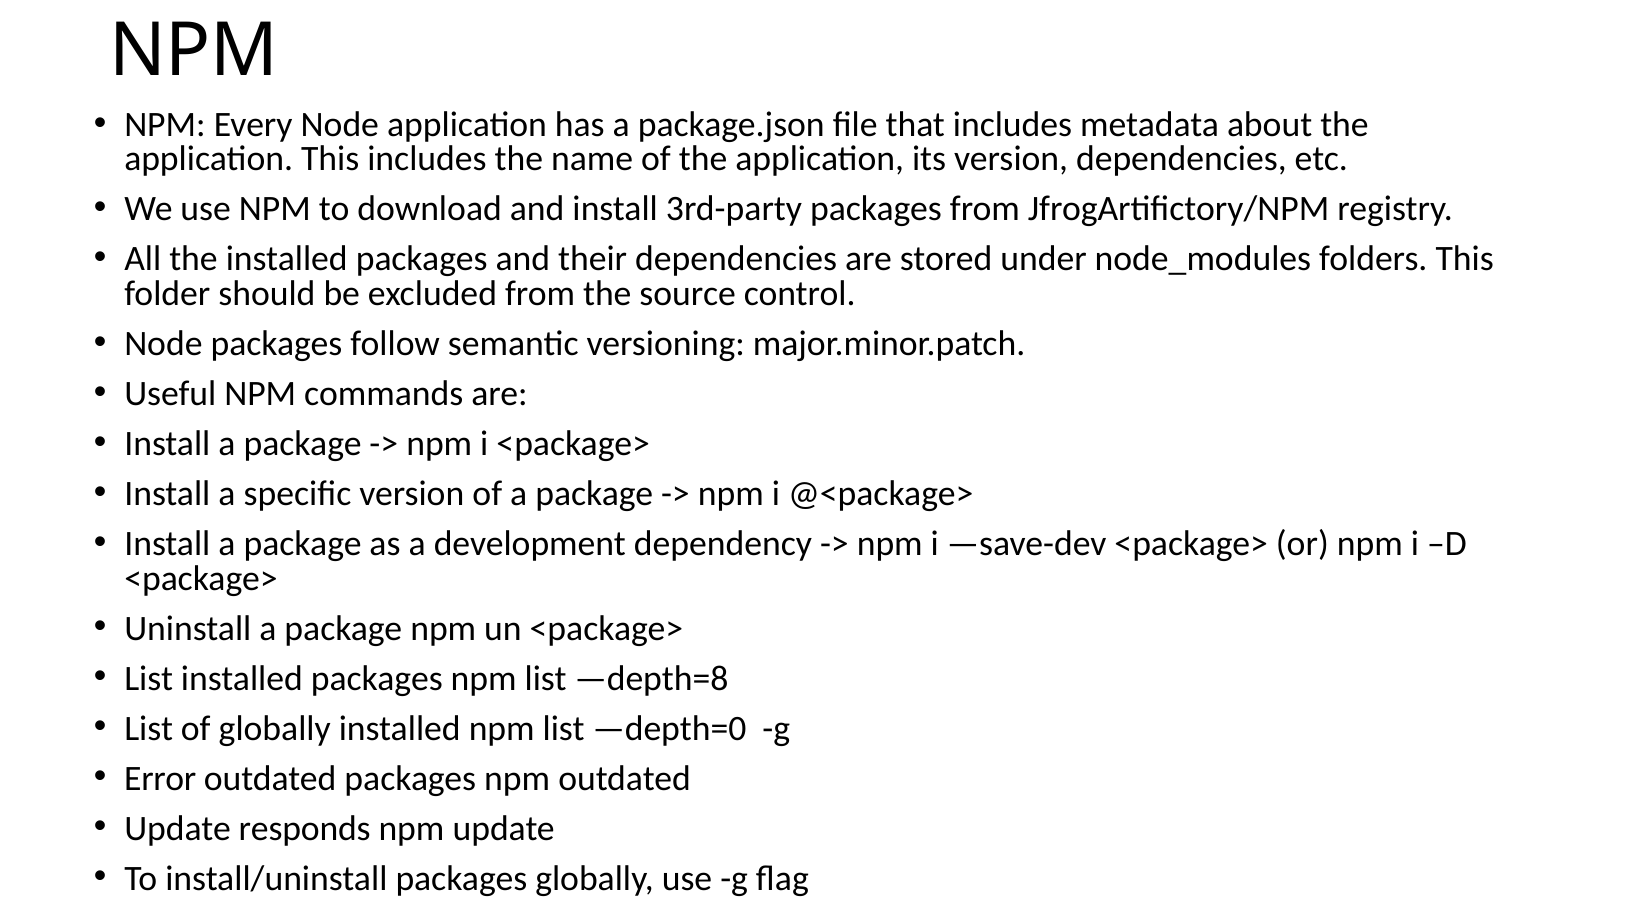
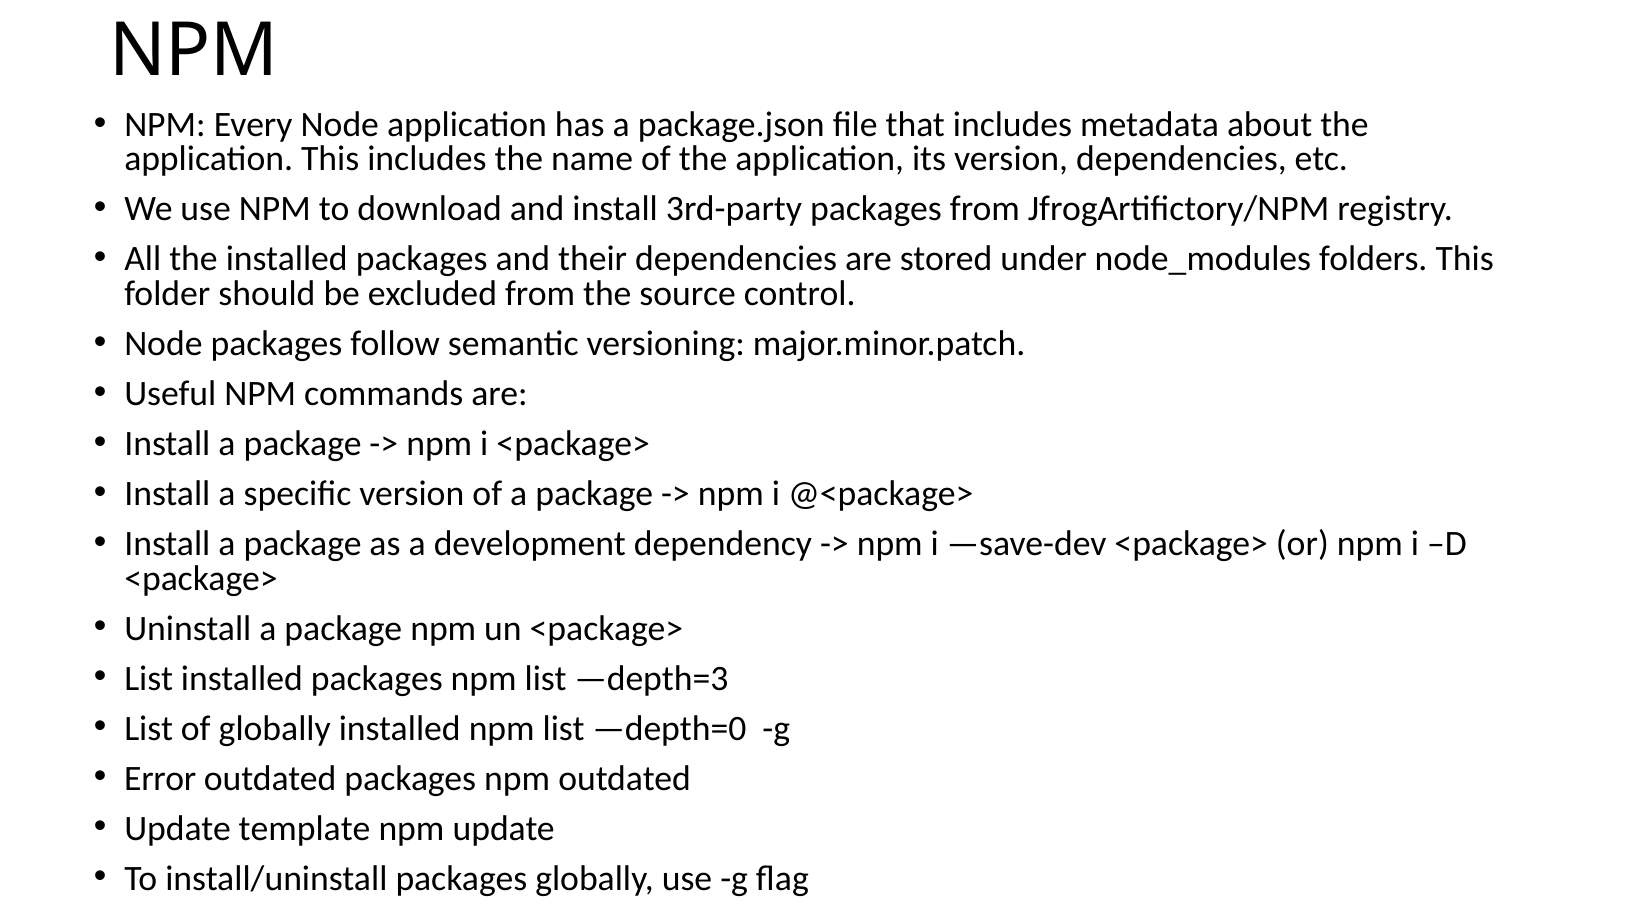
—depth=8: —depth=8 -> —depth=3
responds: responds -> template
